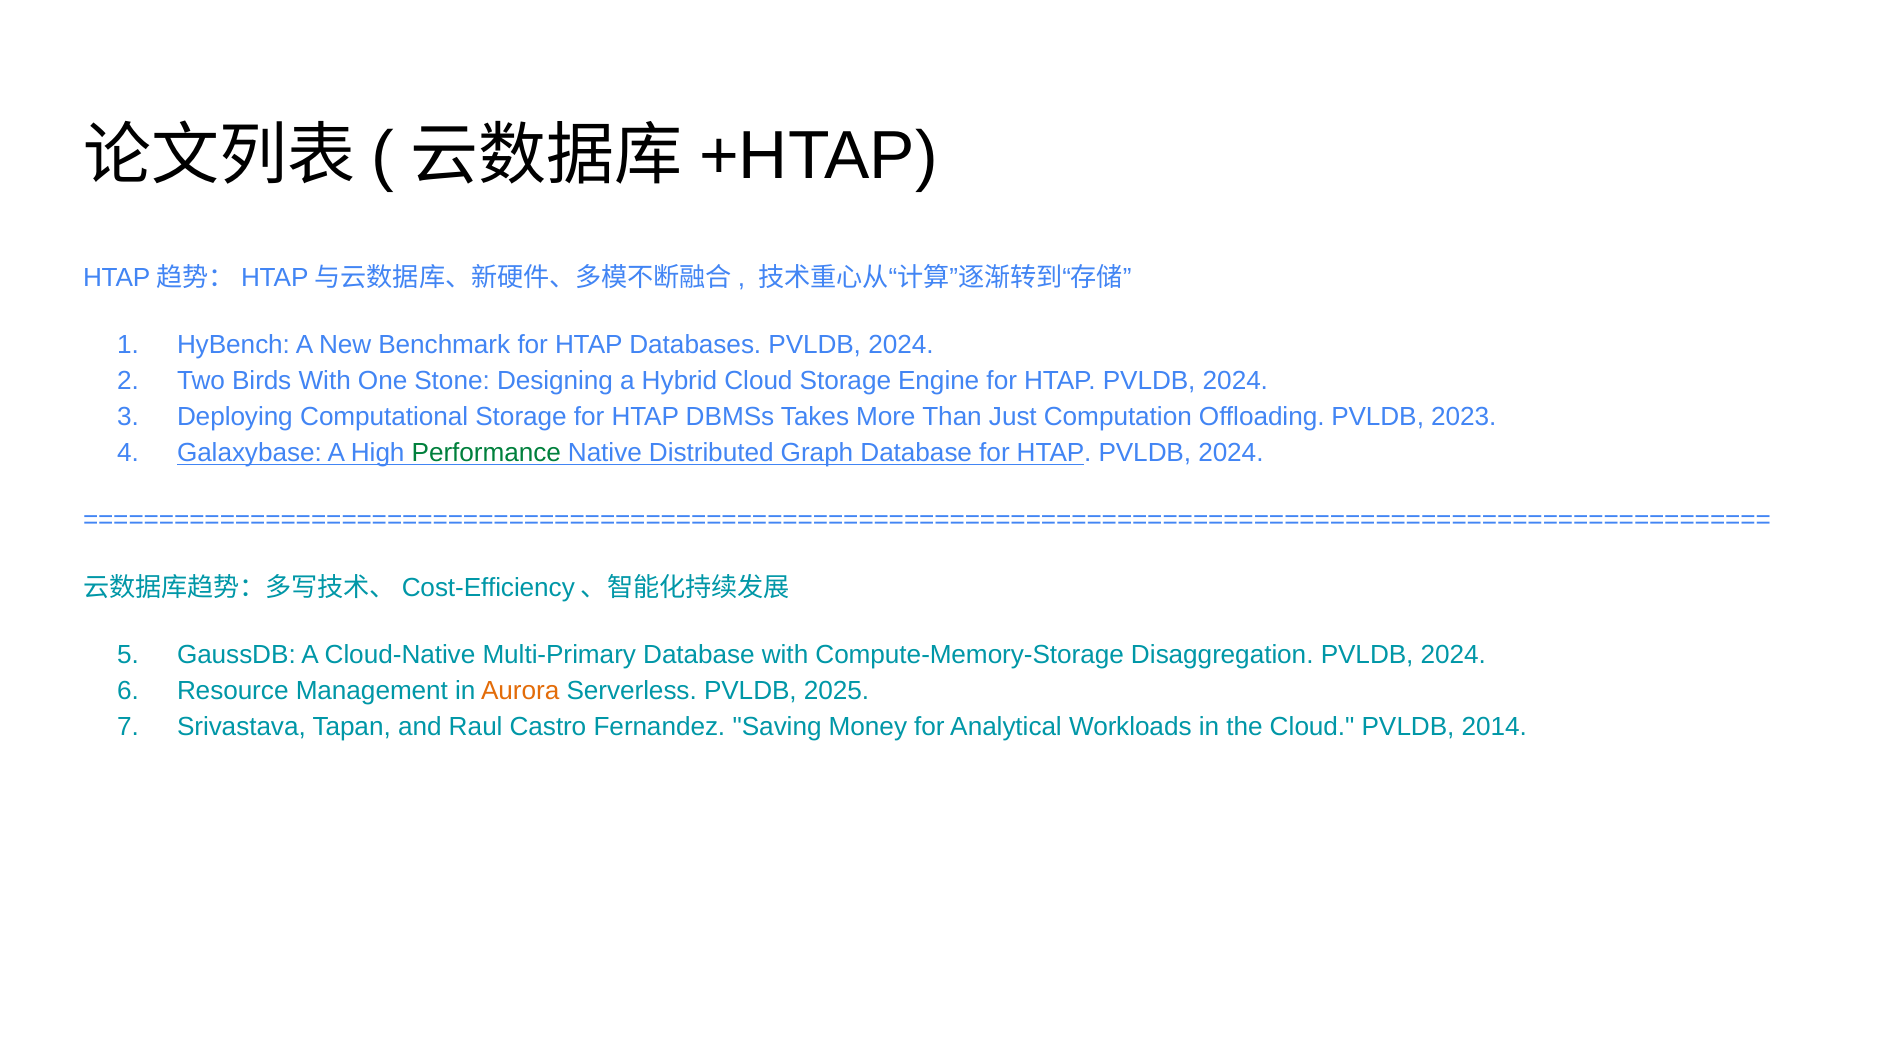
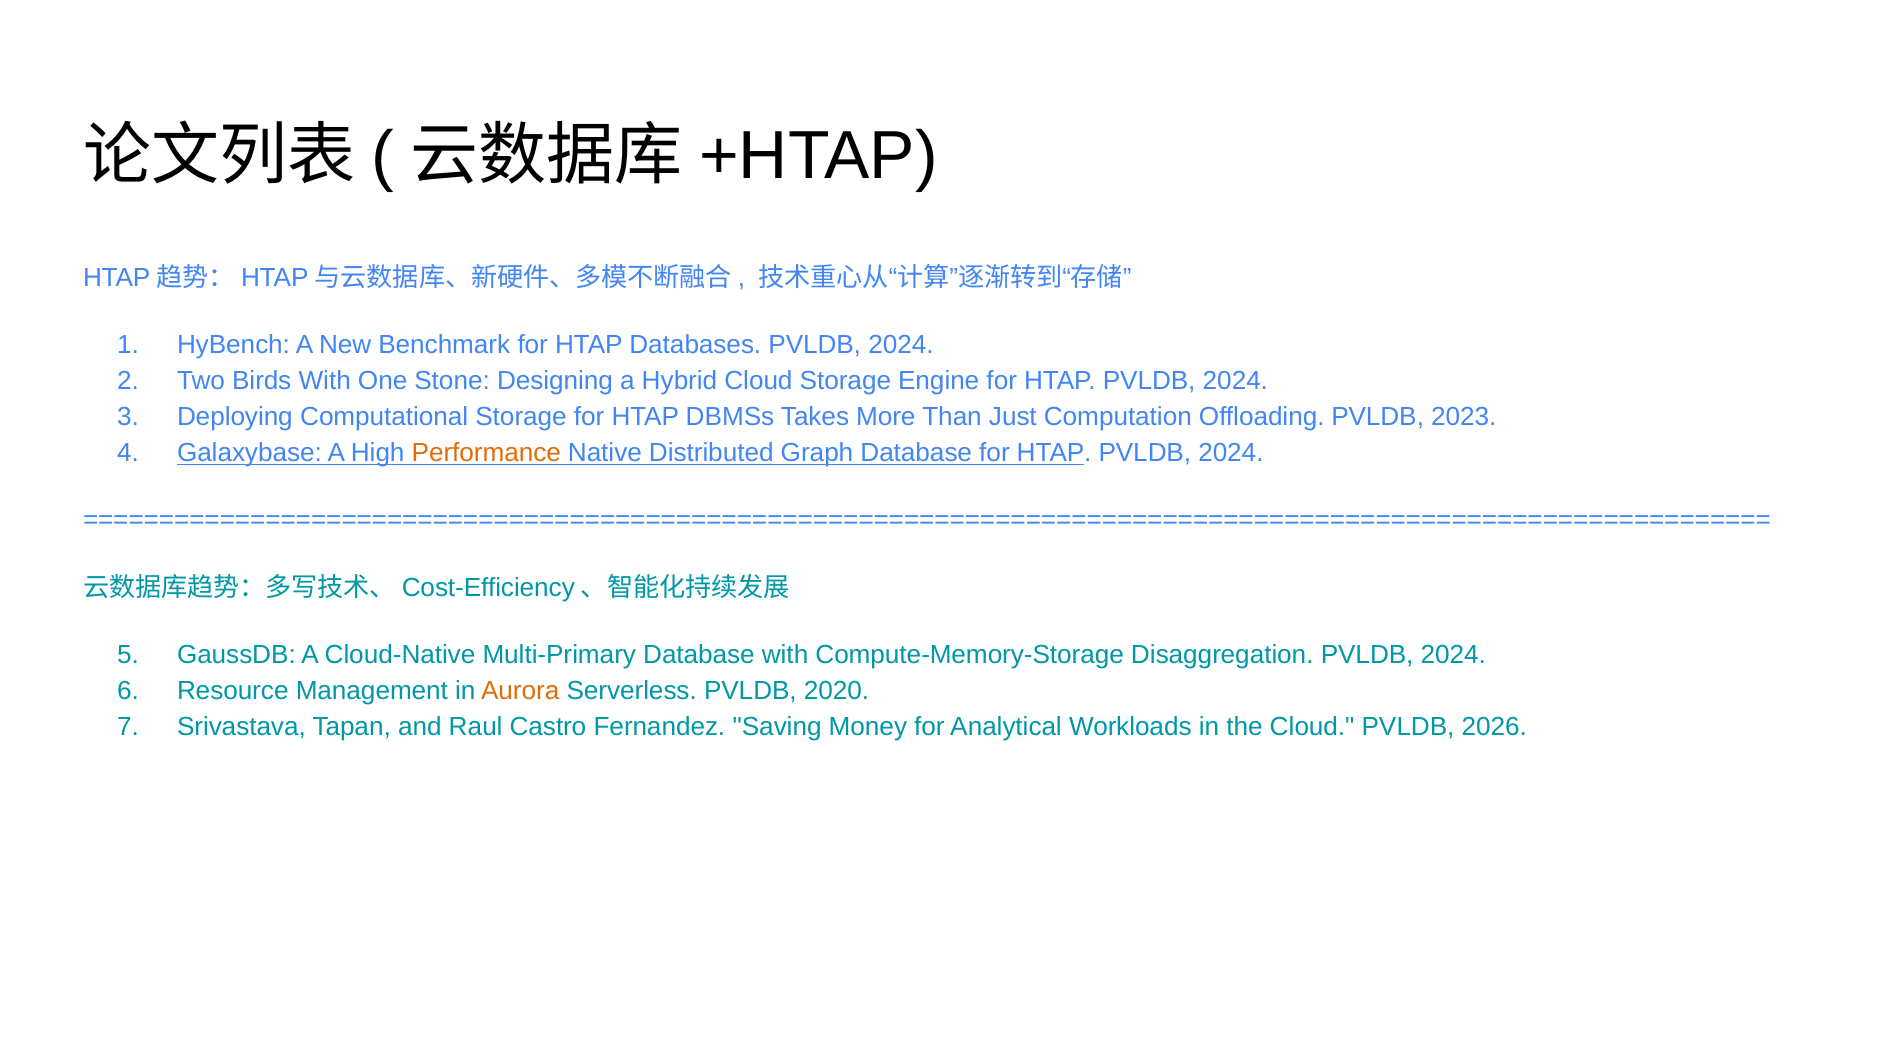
Performance colour: green -> orange
2025: 2025 -> 2020
2014: 2014 -> 2026
